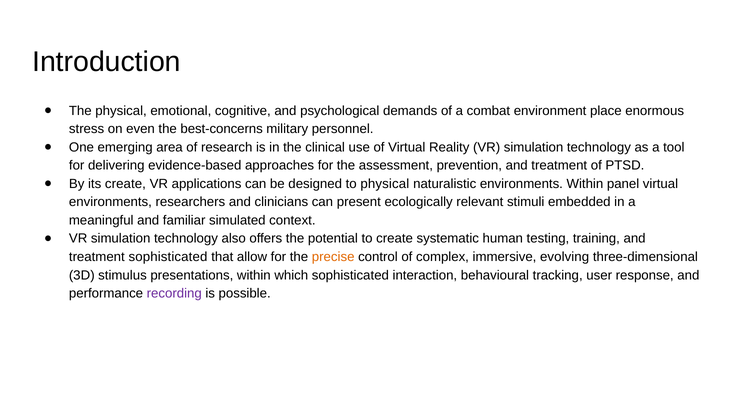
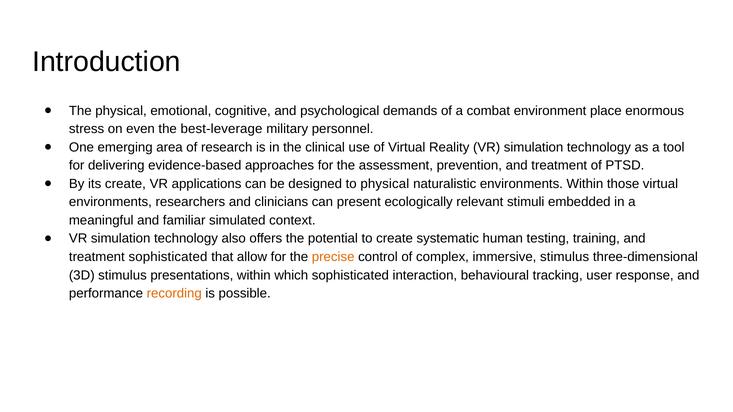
best-concerns: best-concerns -> best-leverage
panel: panel -> those
immersive evolving: evolving -> stimulus
recording colour: purple -> orange
